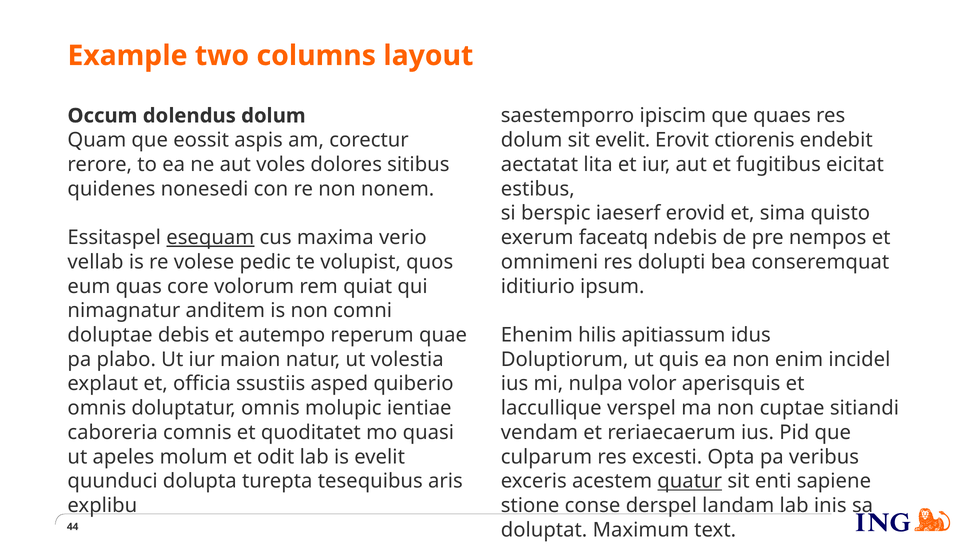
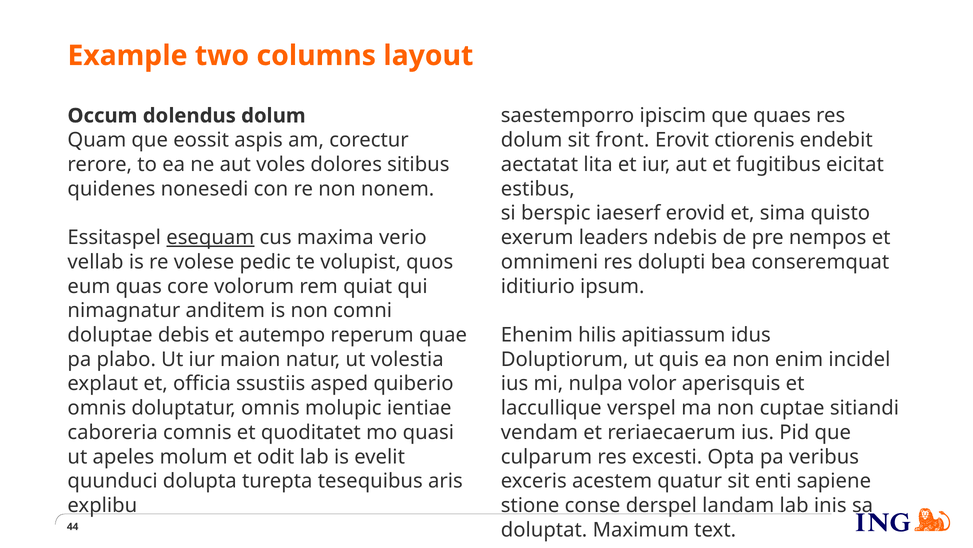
sit evelit: evelit -> front
faceatq: faceatq -> leaders
quatur underline: present -> none
